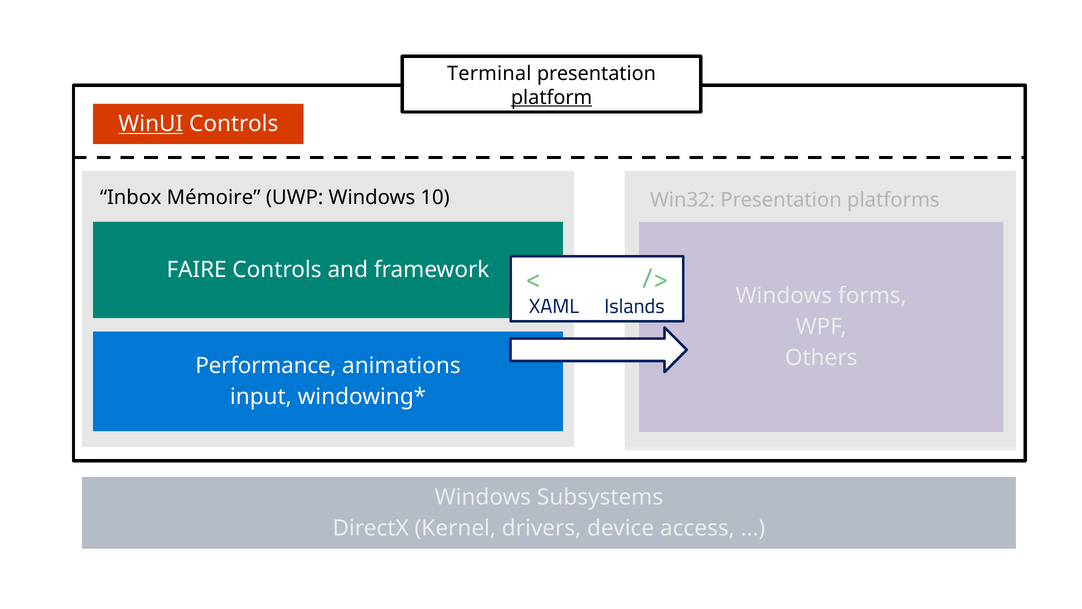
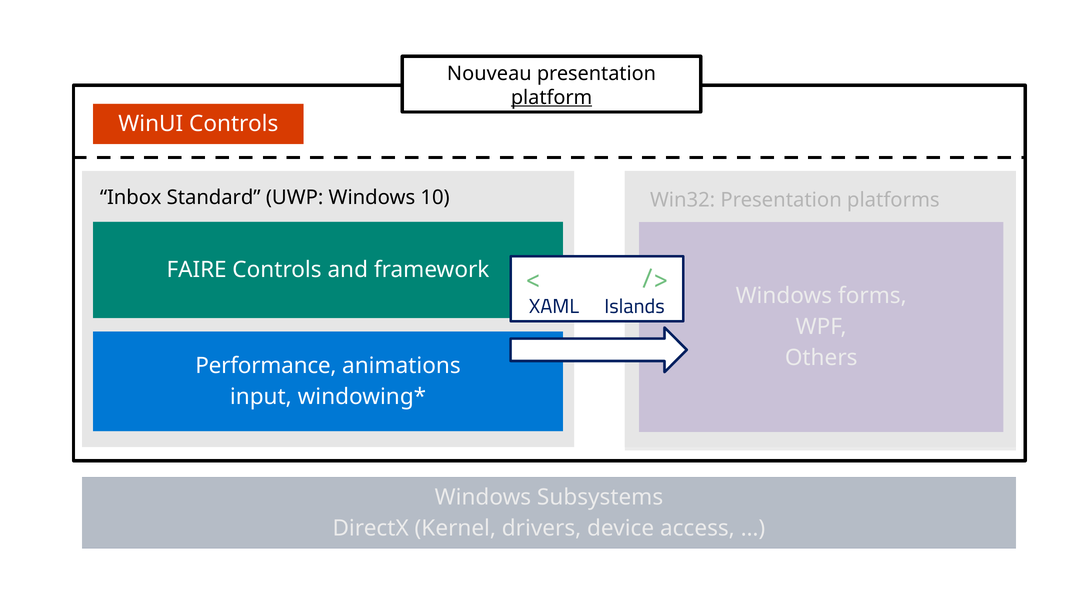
Terminal: Terminal -> Nouveau
WinUI underline: present -> none
Mémoire: Mémoire -> Standard
